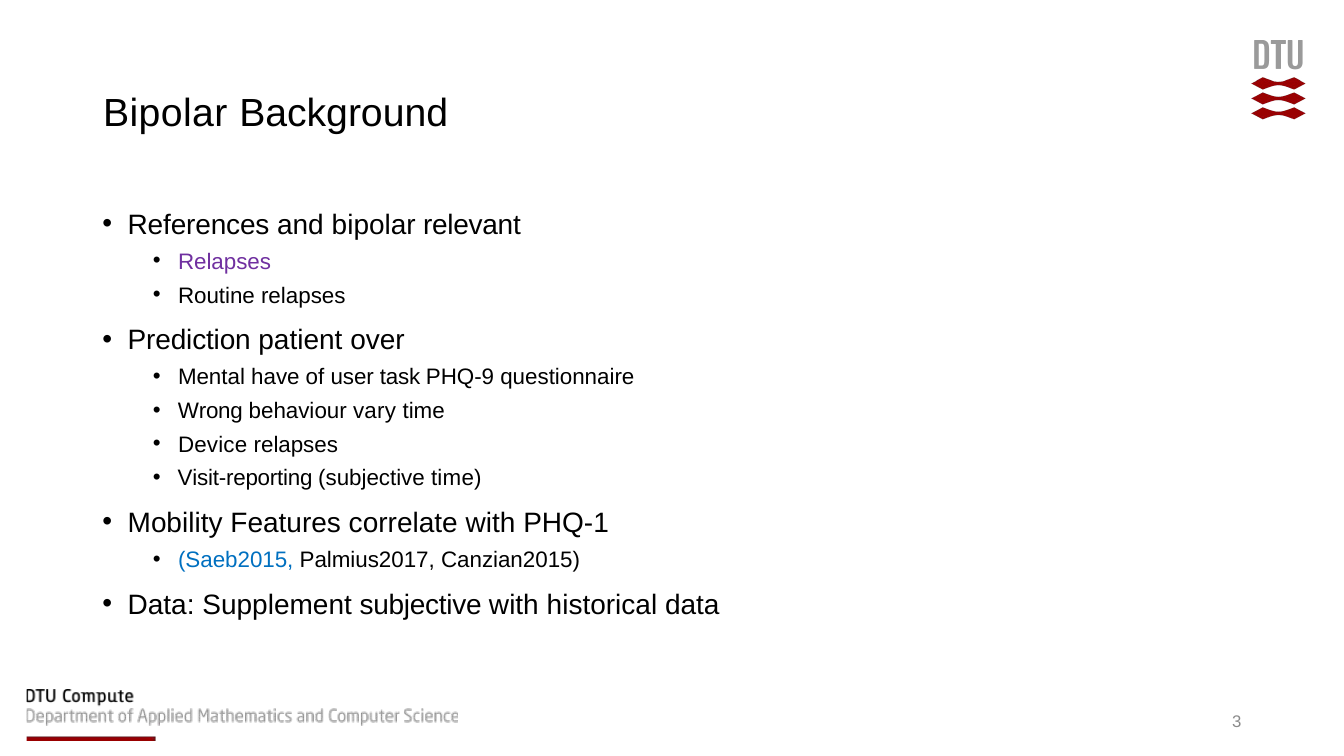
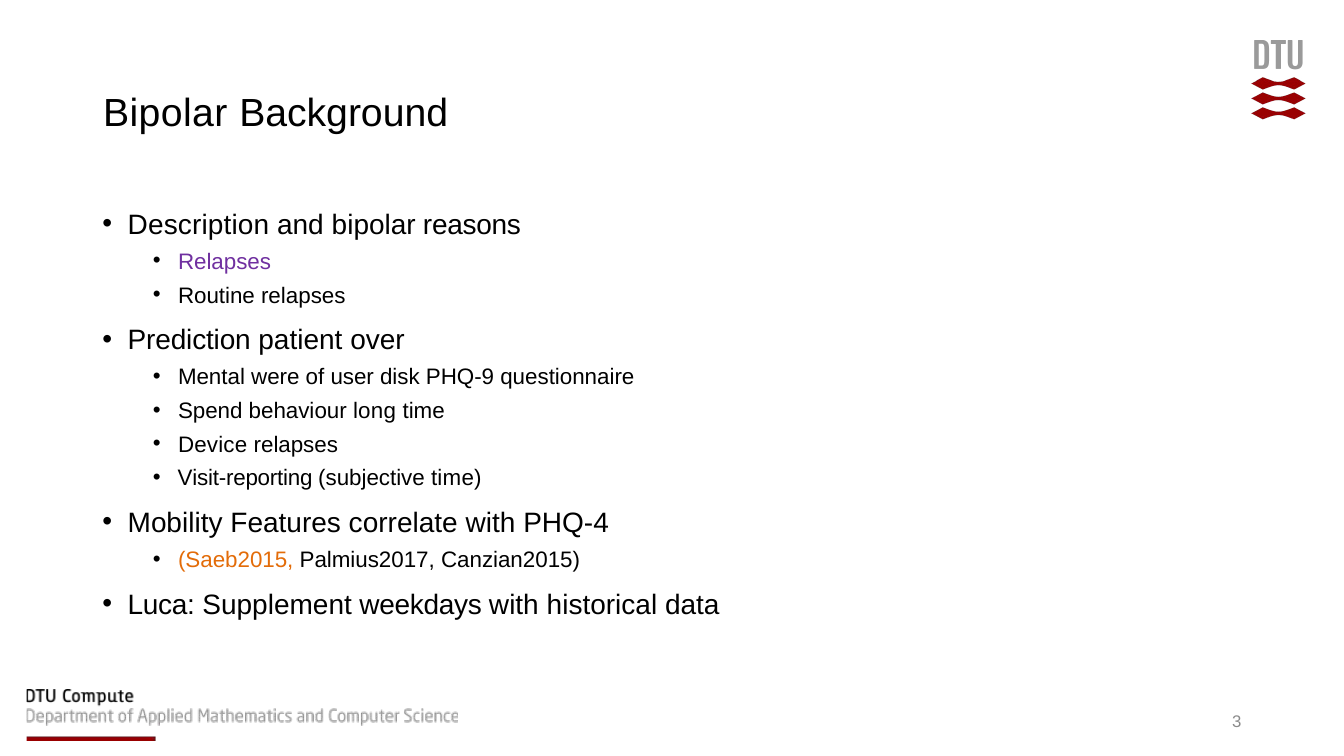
References: References -> Description
relevant: relevant -> reasons
have: have -> were
task: task -> disk
Wrong: Wrong -> Spend
vary: vary -> long
PHQ-1: PHQ-1 -> PHQ-4
Saeb2015 colour: blue -> orange
Data at (161, 605): Data -> Luca
Supplement subjective: subjective -> weekdays
